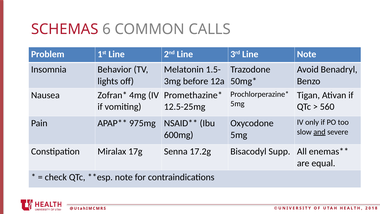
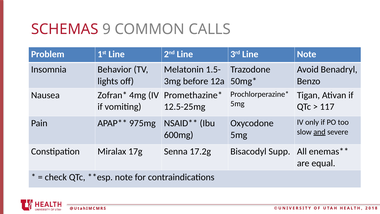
6: 6 -> 9
560: 560 -> 117
